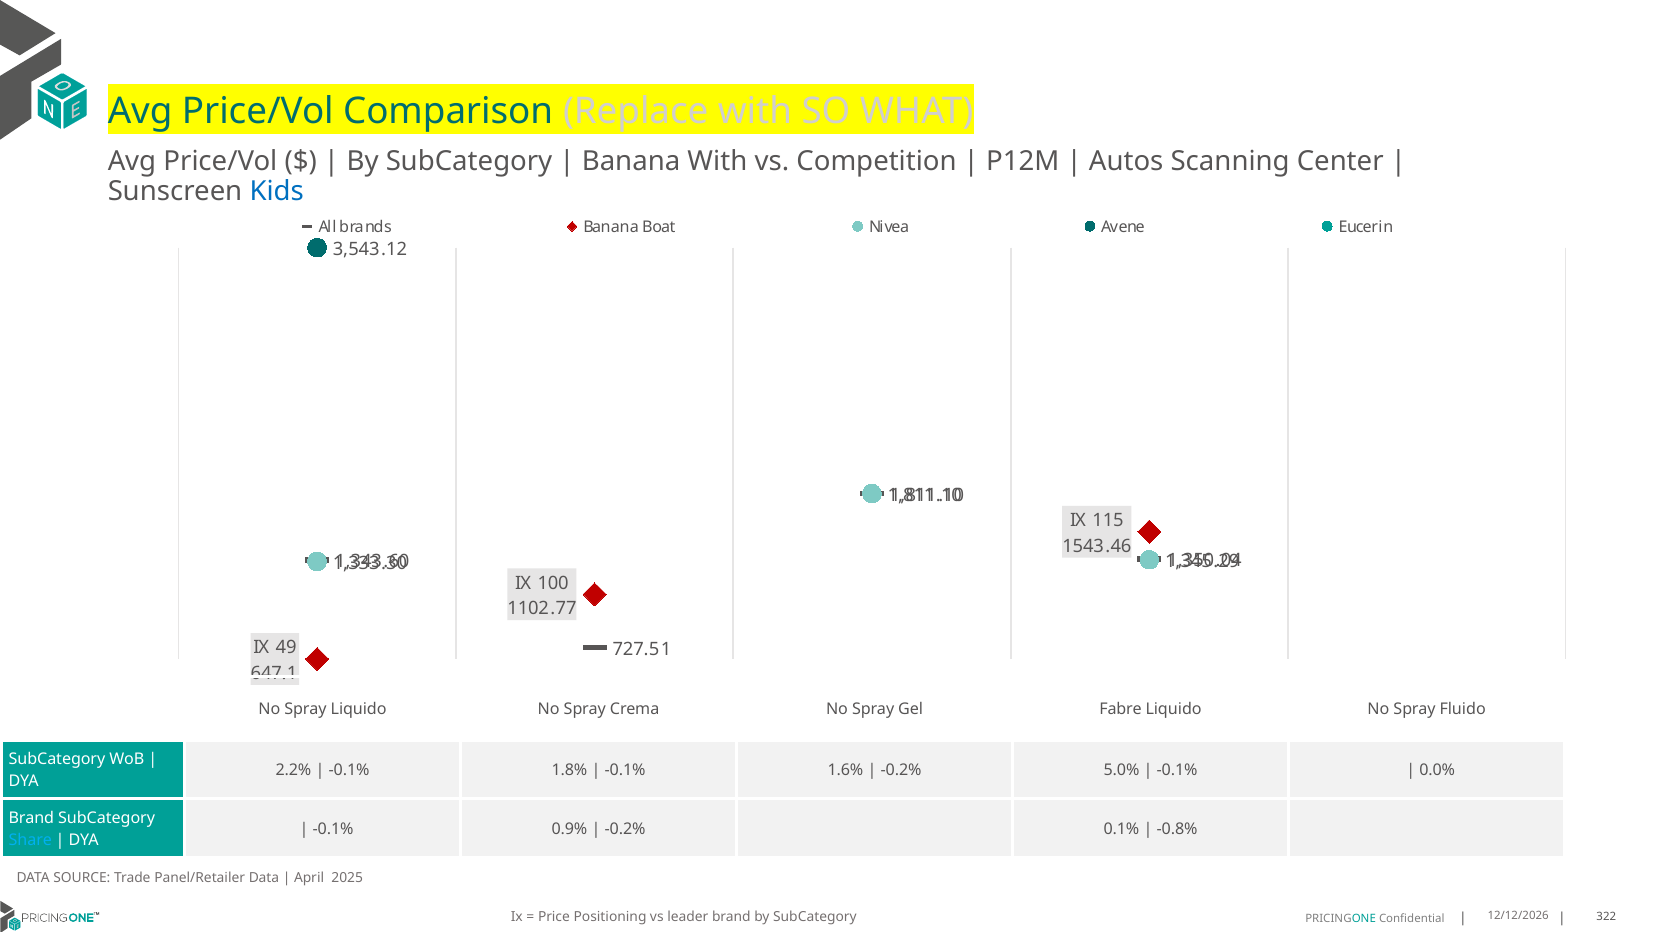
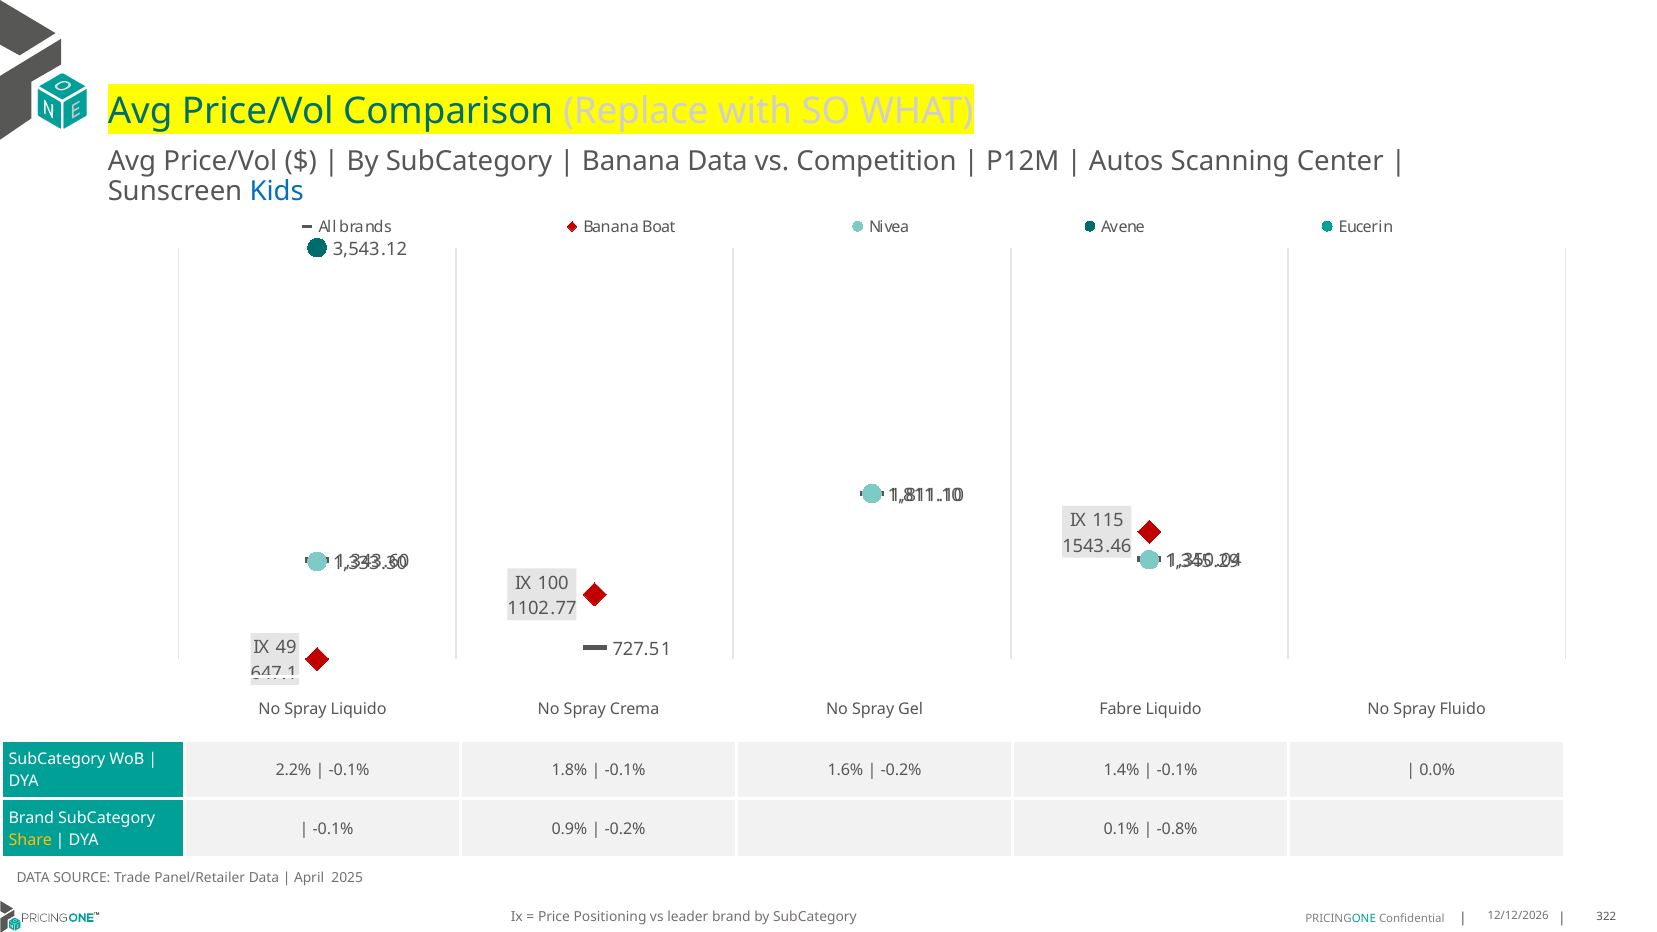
Banana With: With -> Data
5.0%: 5.0% -> 1.4%
Share colour: light blue -> yellow
